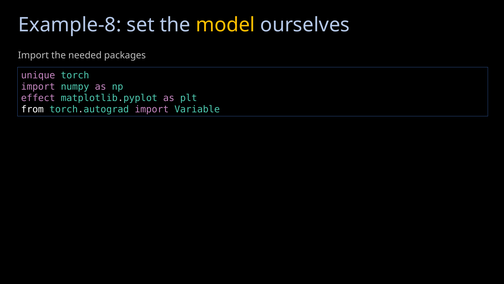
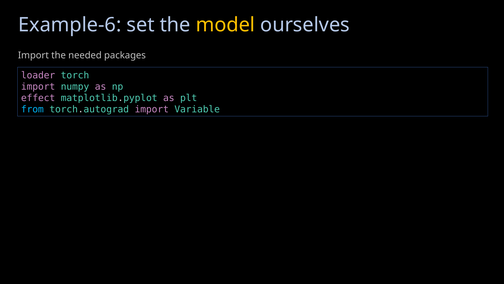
Example-8: Example-8 -> Example-6
unique: unique -> loader
from colour: white -> light blue
